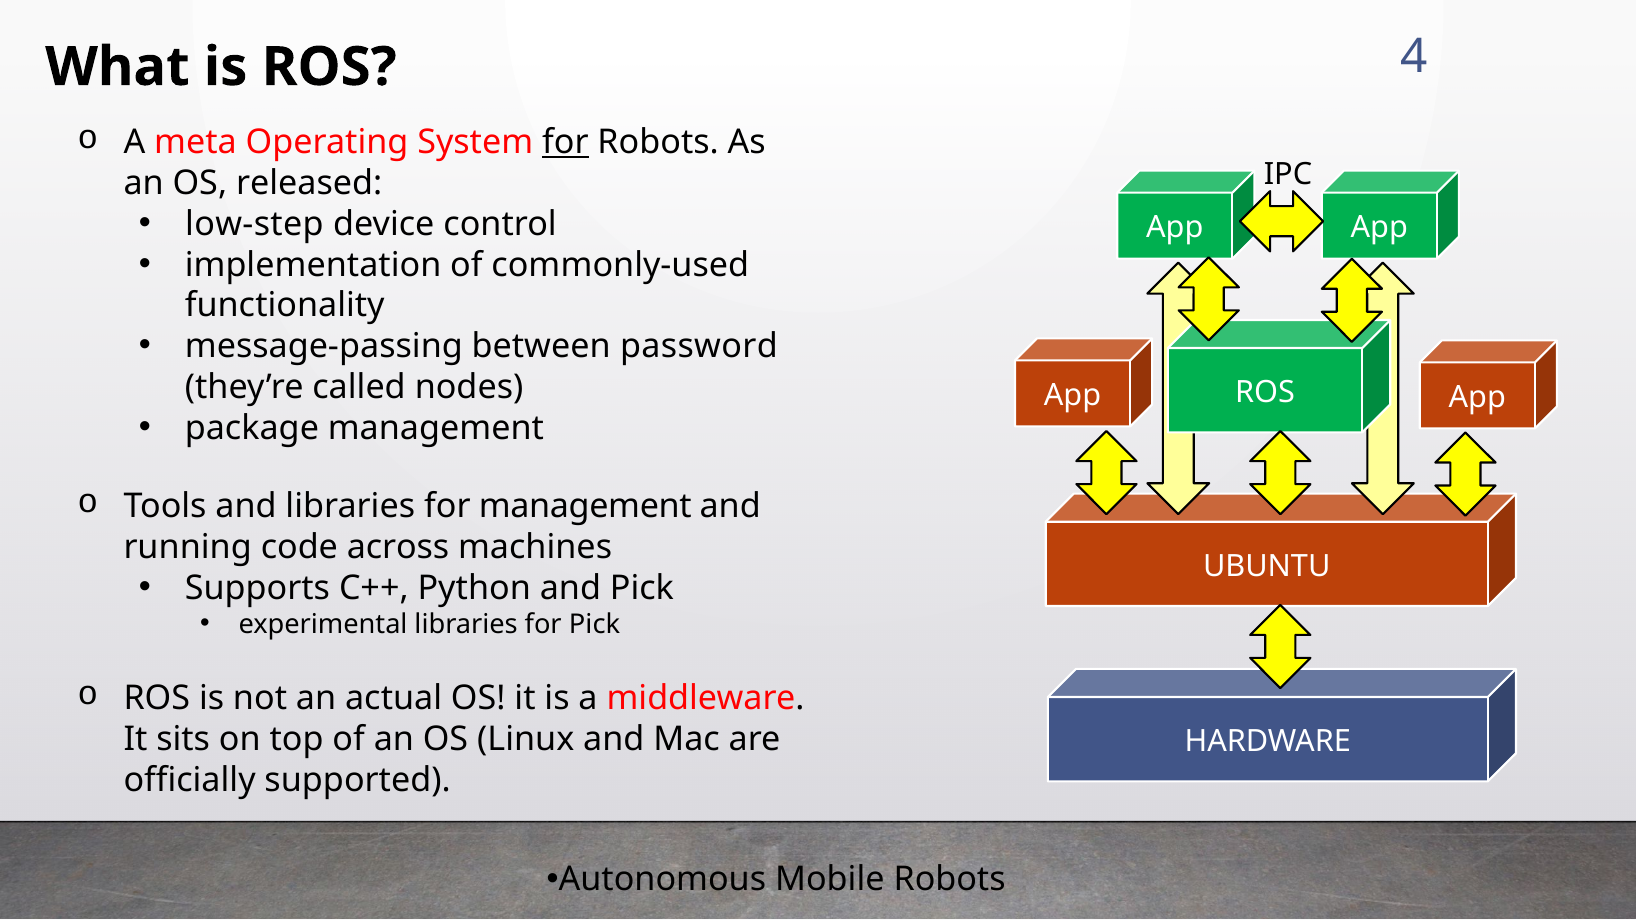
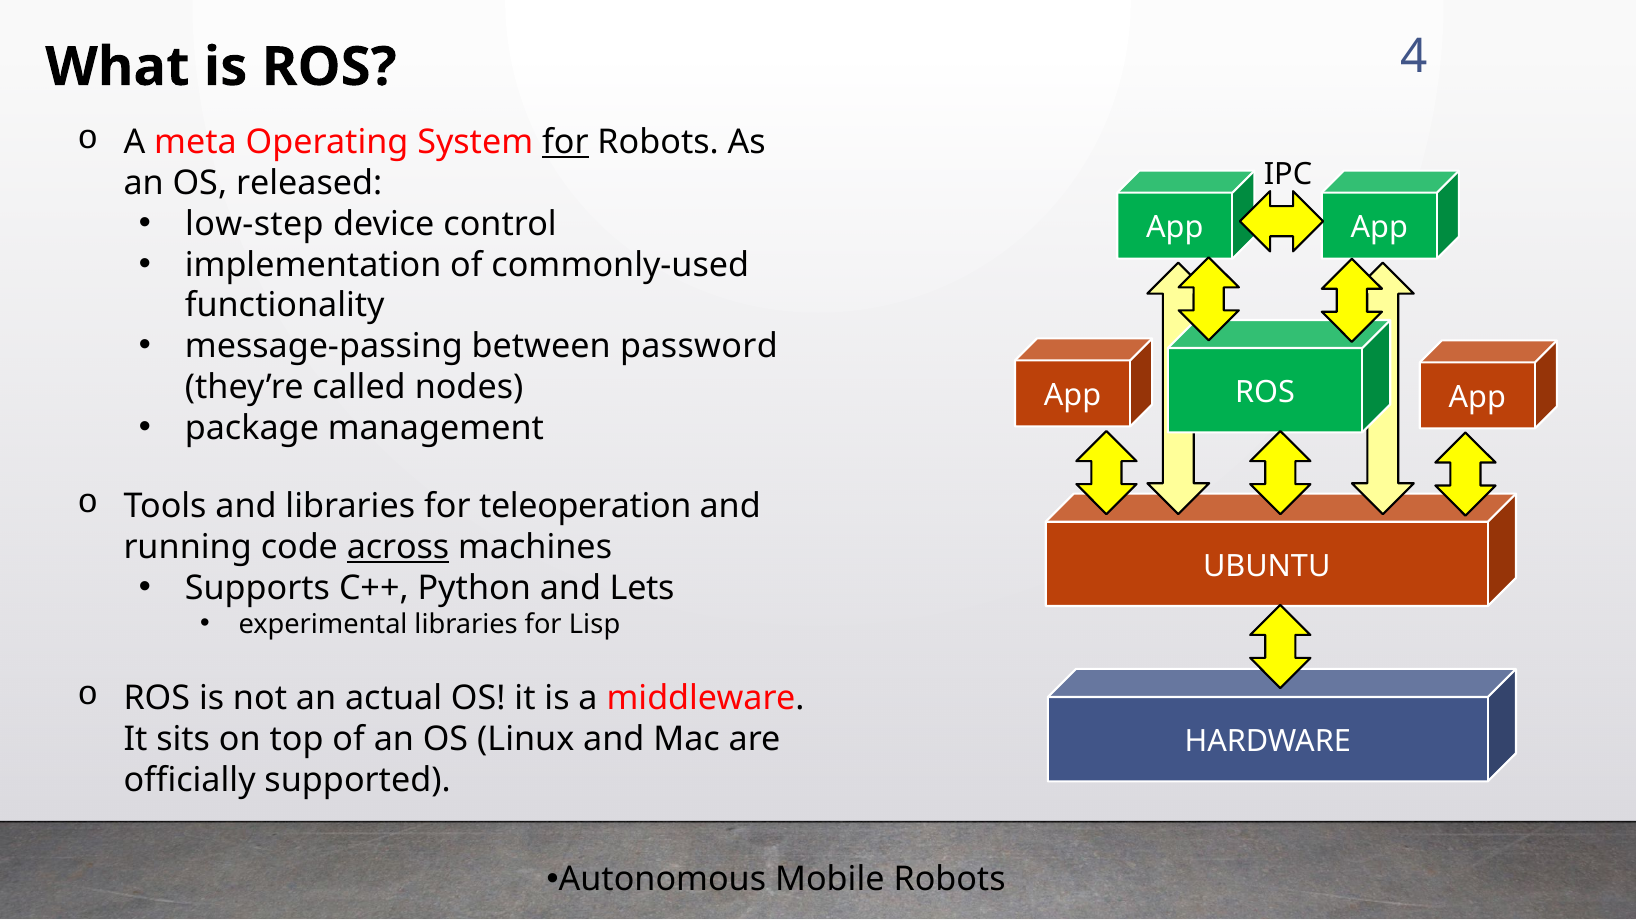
for management: management -> teleoperation
across underline: none -> present
and Pick: Pick -> Lets
for Pick: Pick -> Lisp
